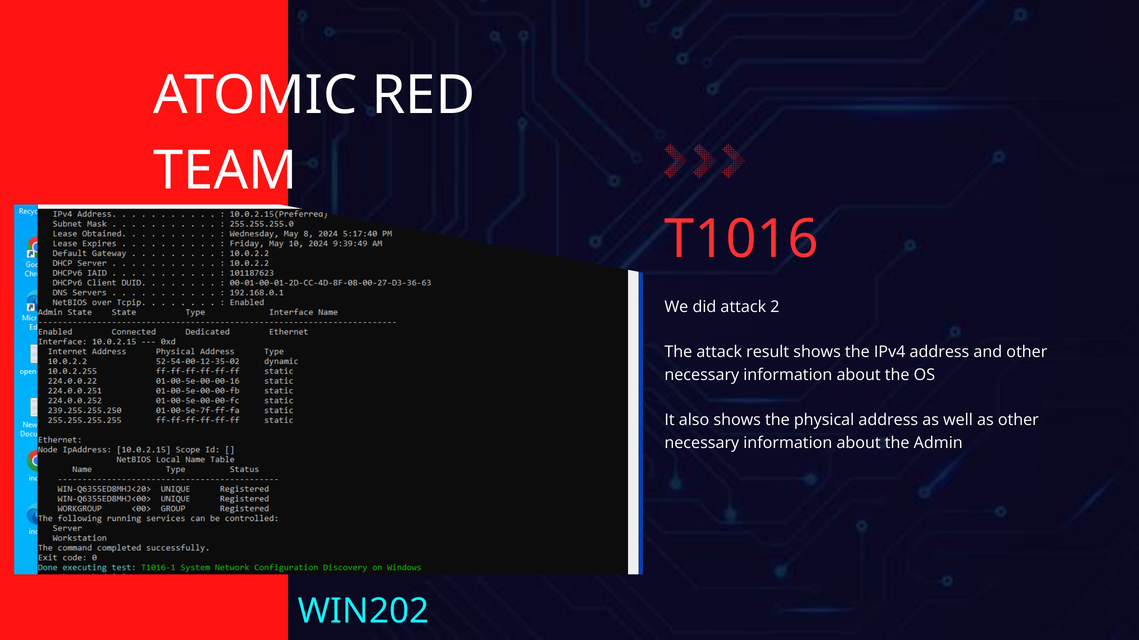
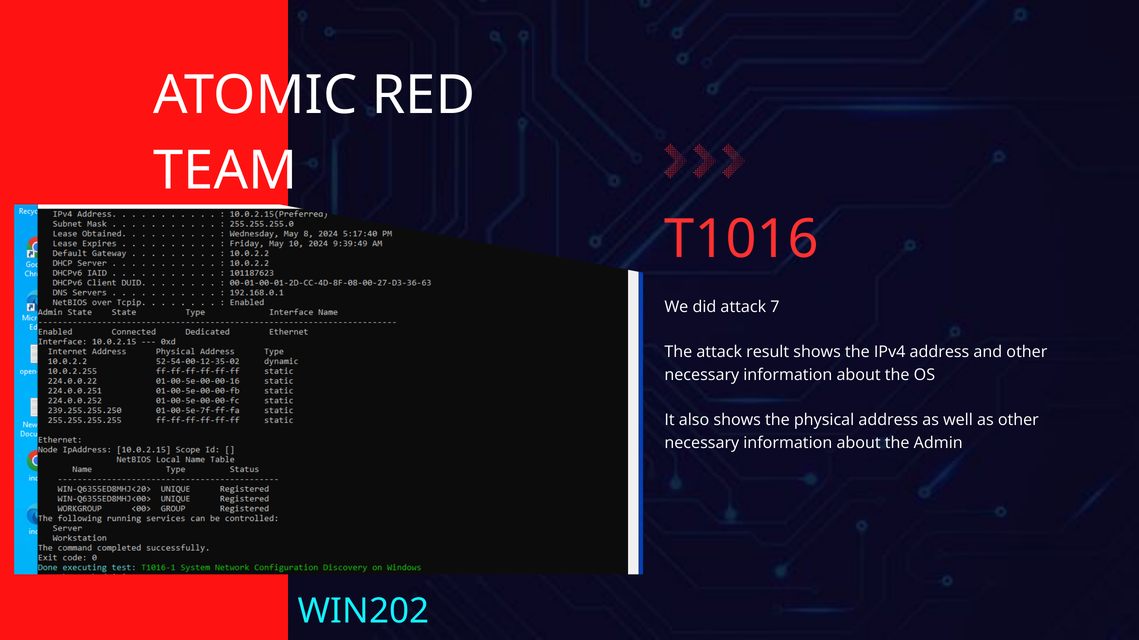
attack 2: 2 -> 7
